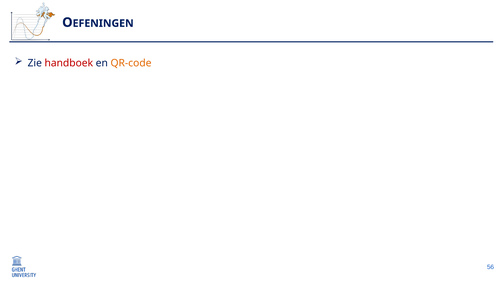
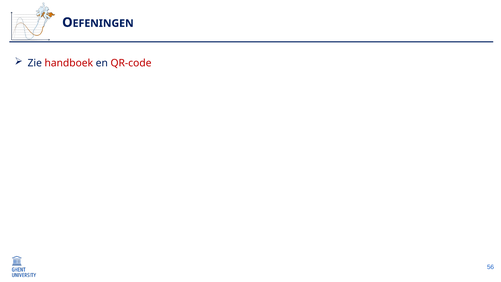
QR-code colour: orange -> red
